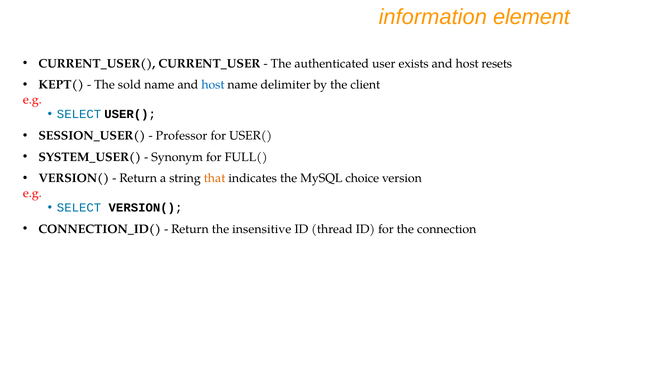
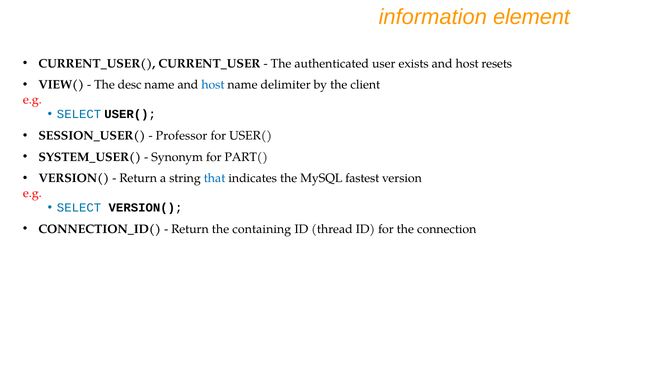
KEPT(: KEPT( -> VIEW(
sold: sold -> desc
FULL(: FULL( -> PART(
that colour: orange -> blue
choice: choice -> fastest
insensitive: insensitive -> containing
